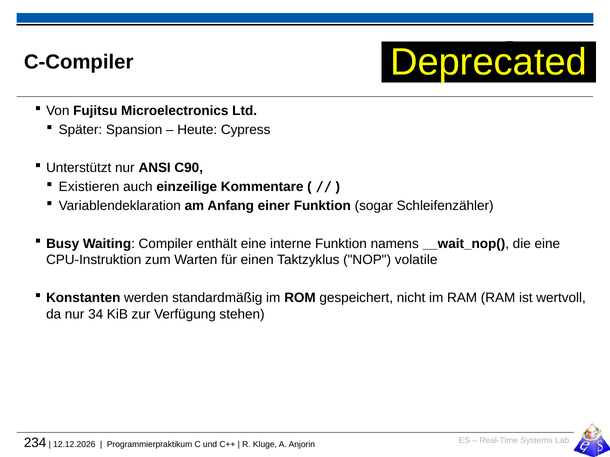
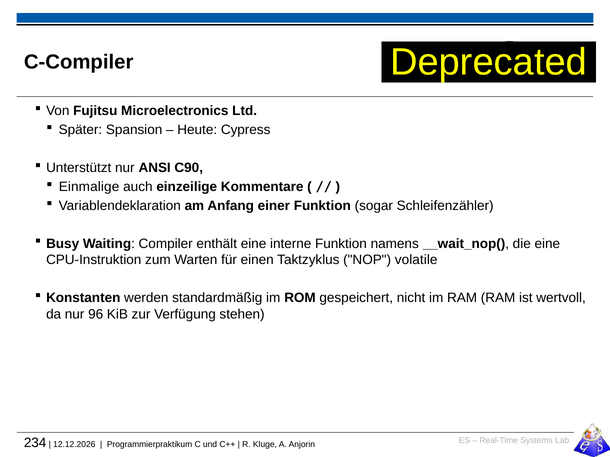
Existieren: Existieren -> Einmalige
34: 34 -> 96
